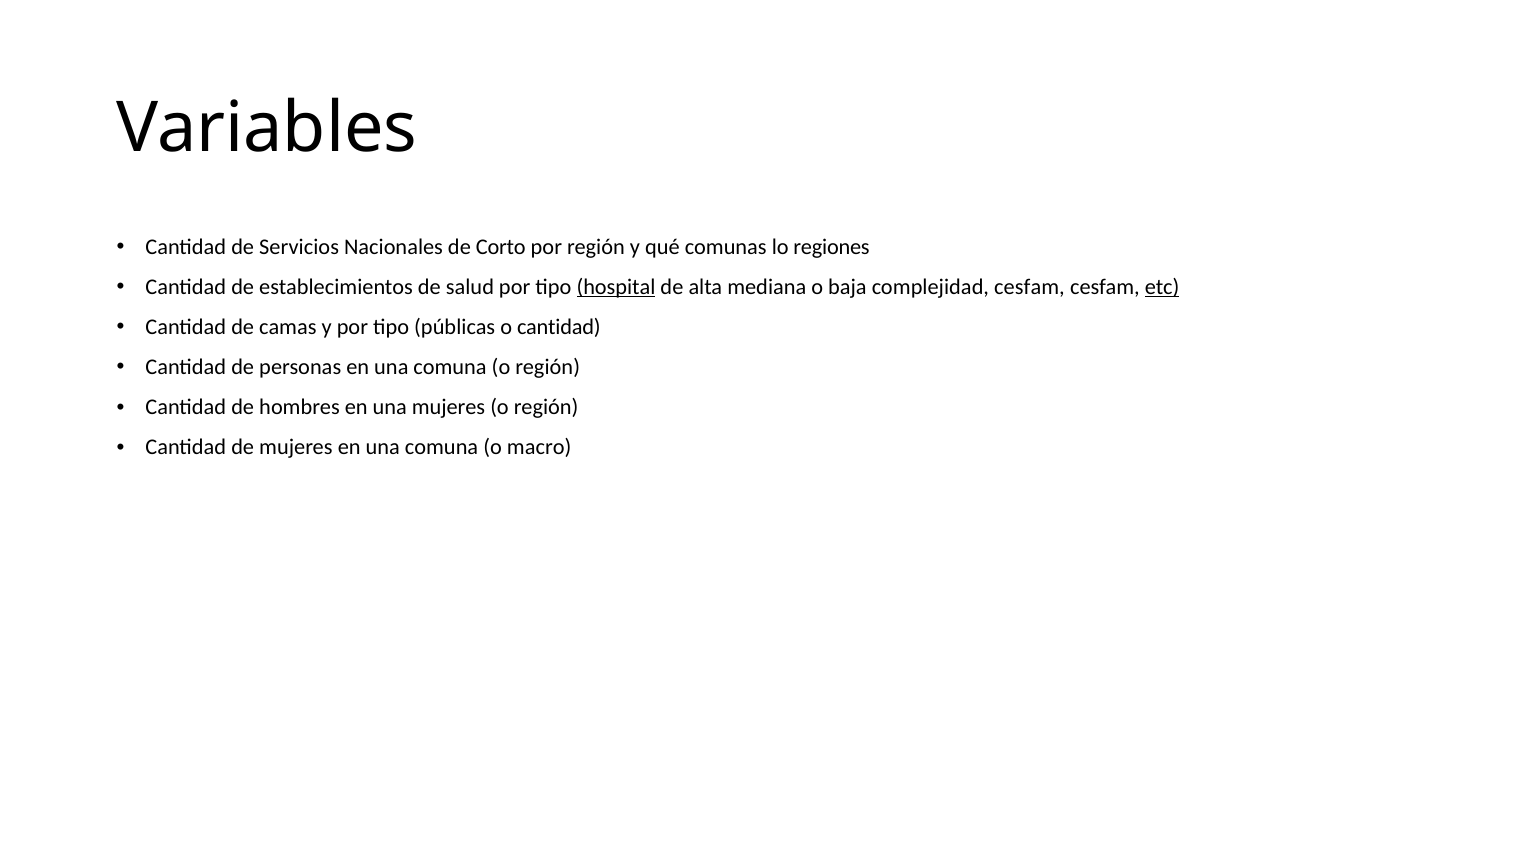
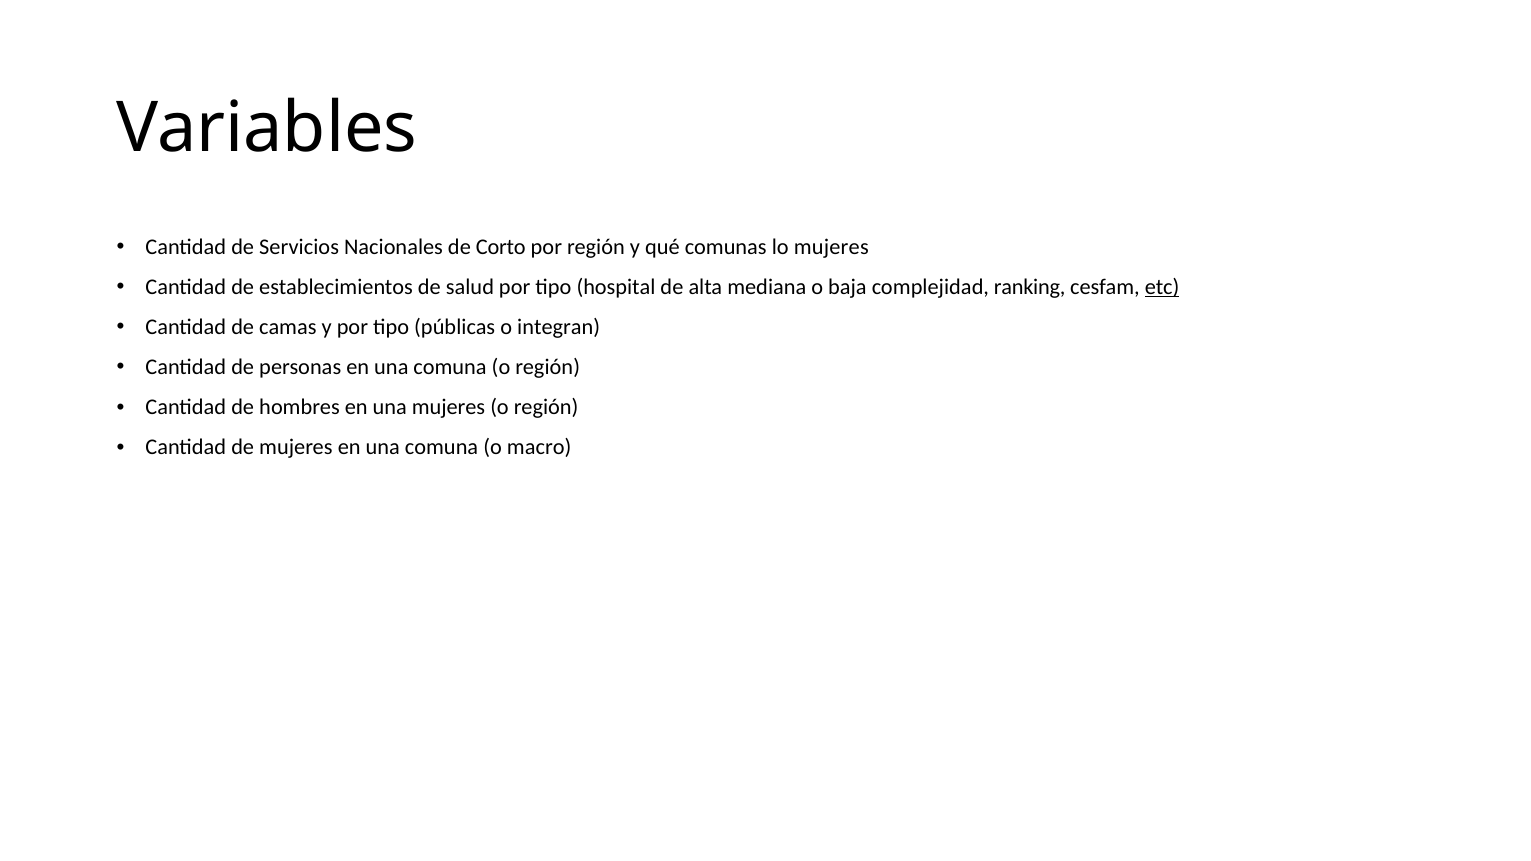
lo regiones: regiones -> mujeres
hospital underline: present -> none
complejidad cesfam: cesfam -> ranking
o cantidad: cantidad -> integran
